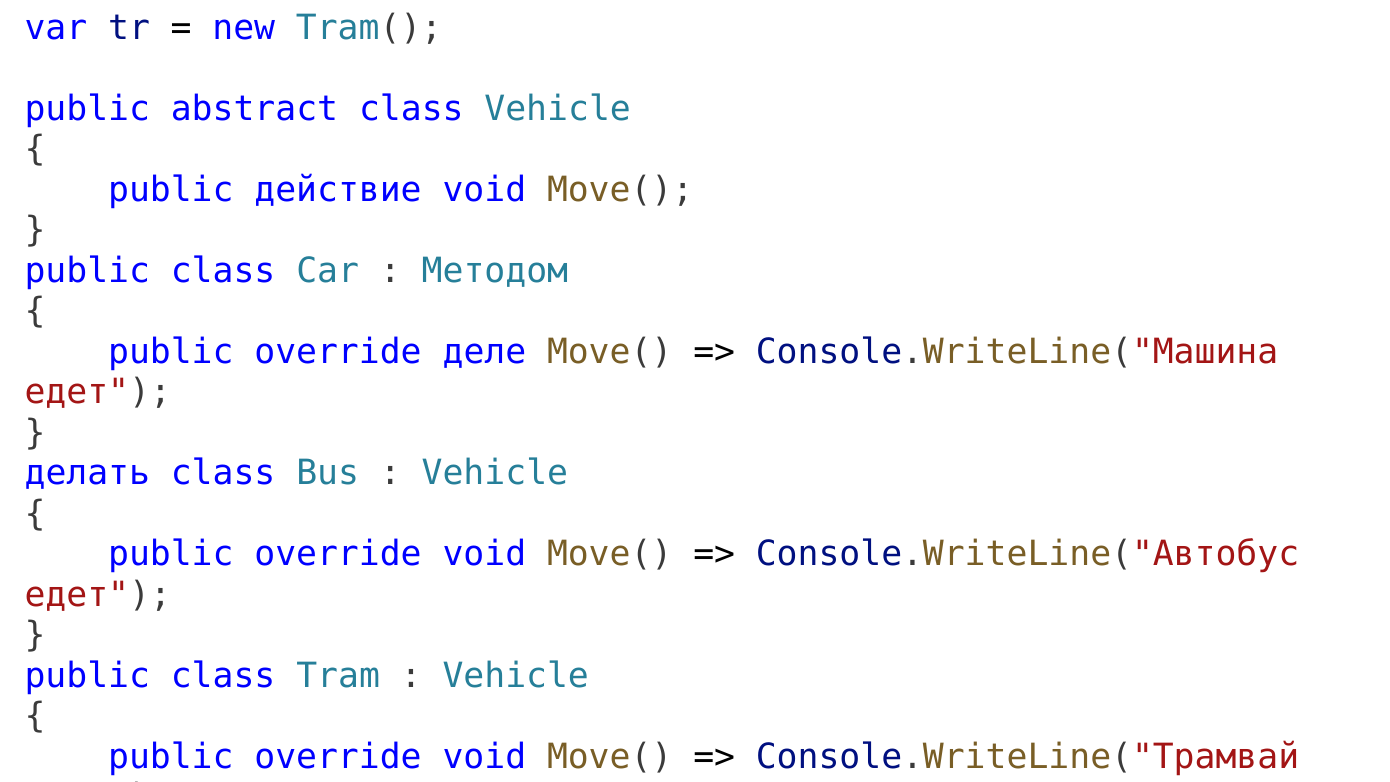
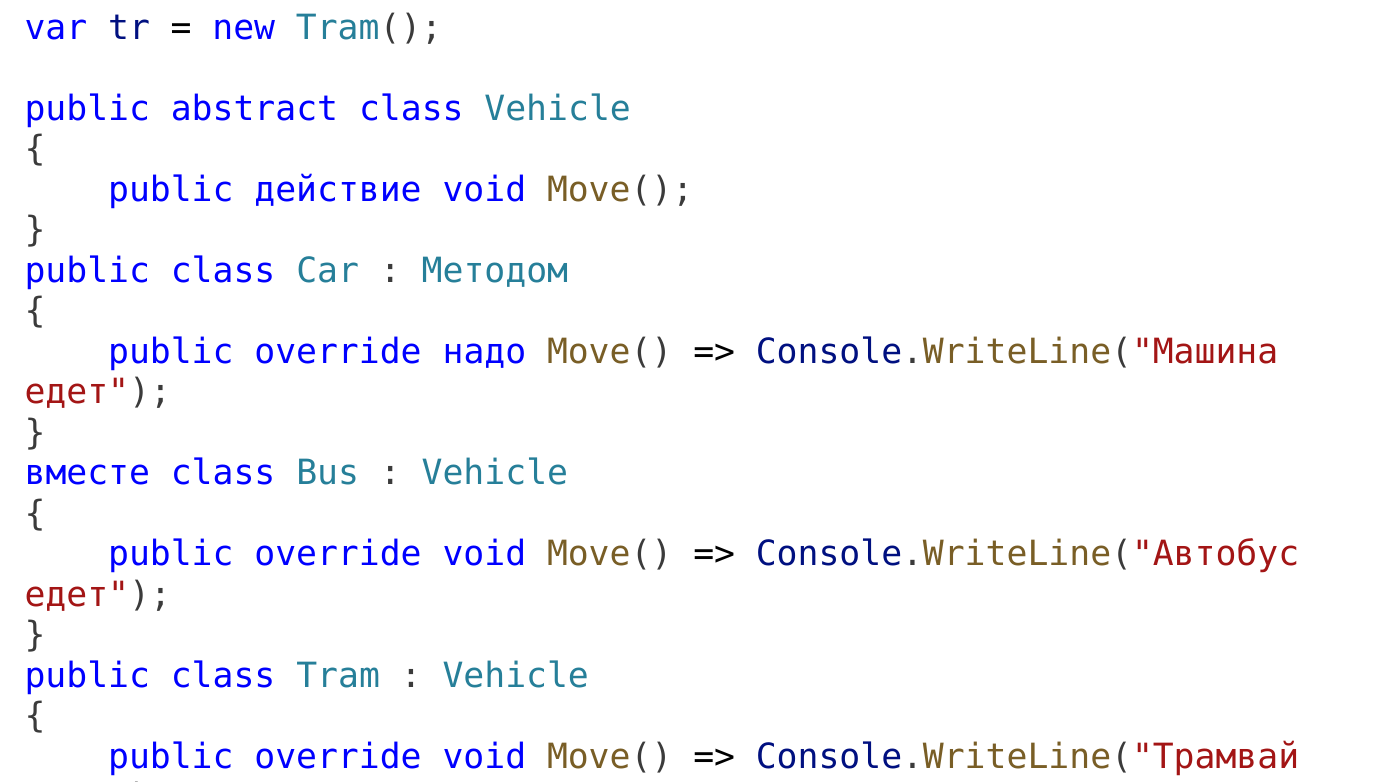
деле: деле -> надо
делать: делать -> вместе
